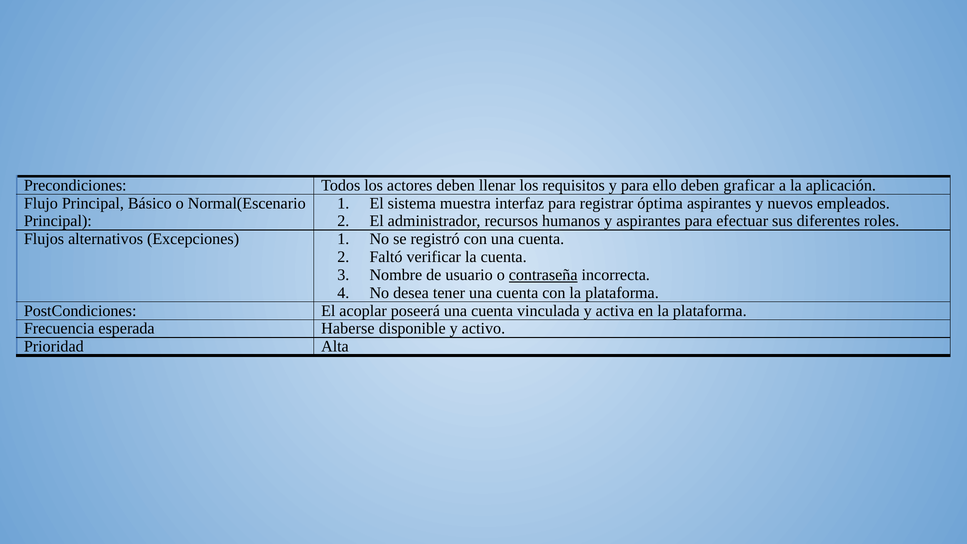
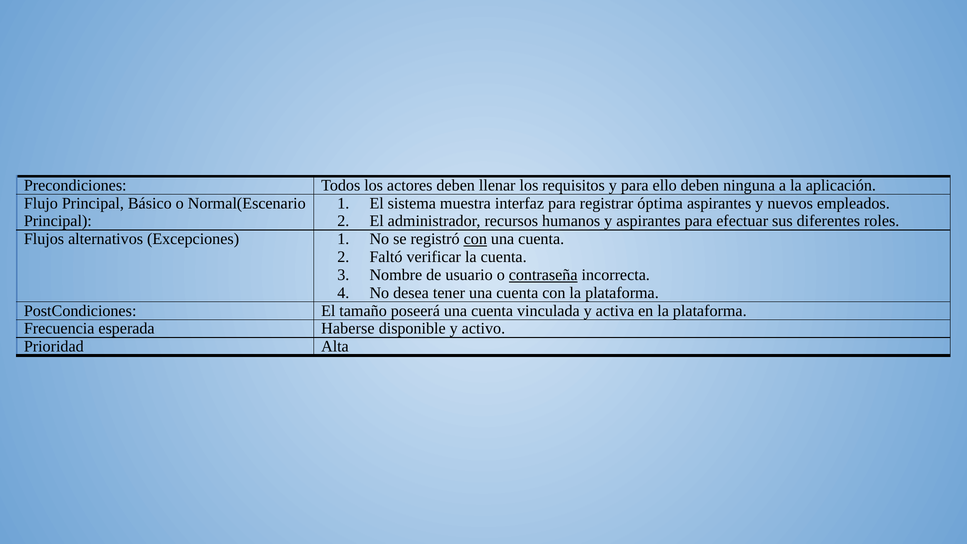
graficar: graficar -> ninguna
con at (475, 239) underline: none -> present
acoplar: acoplar -> tamaño
